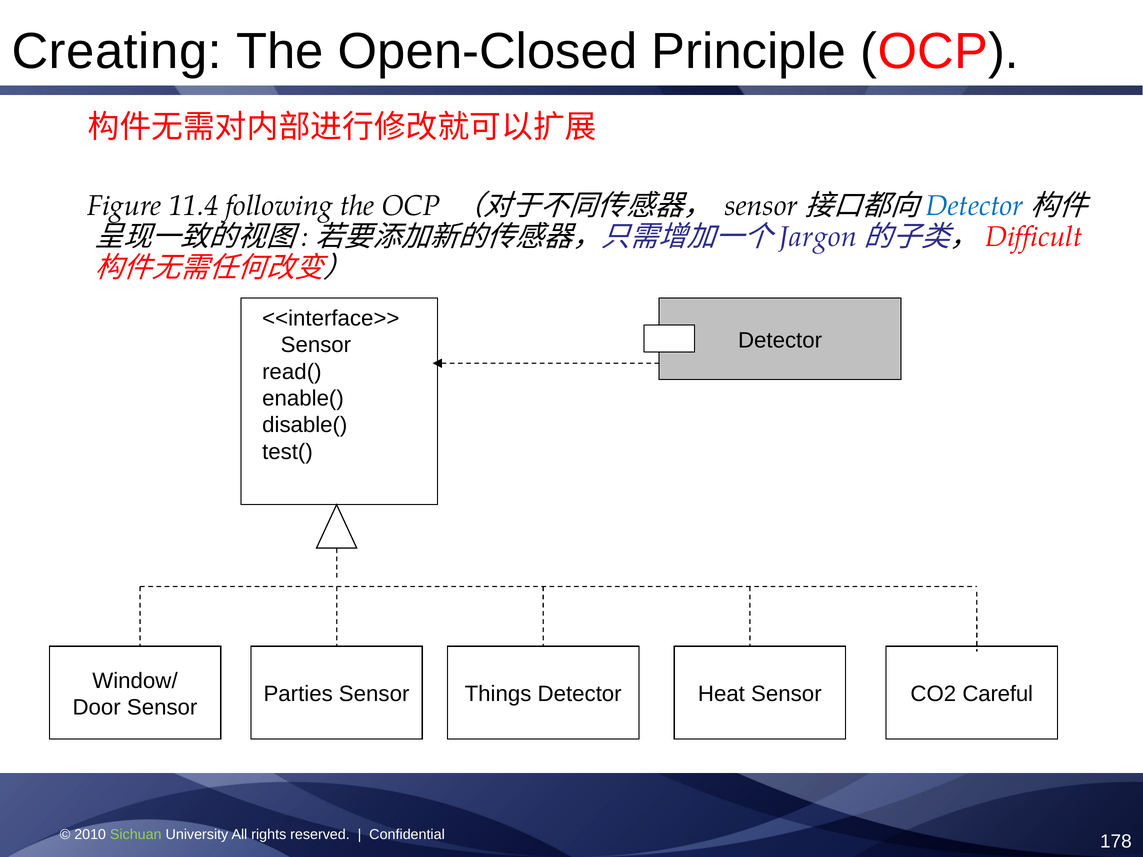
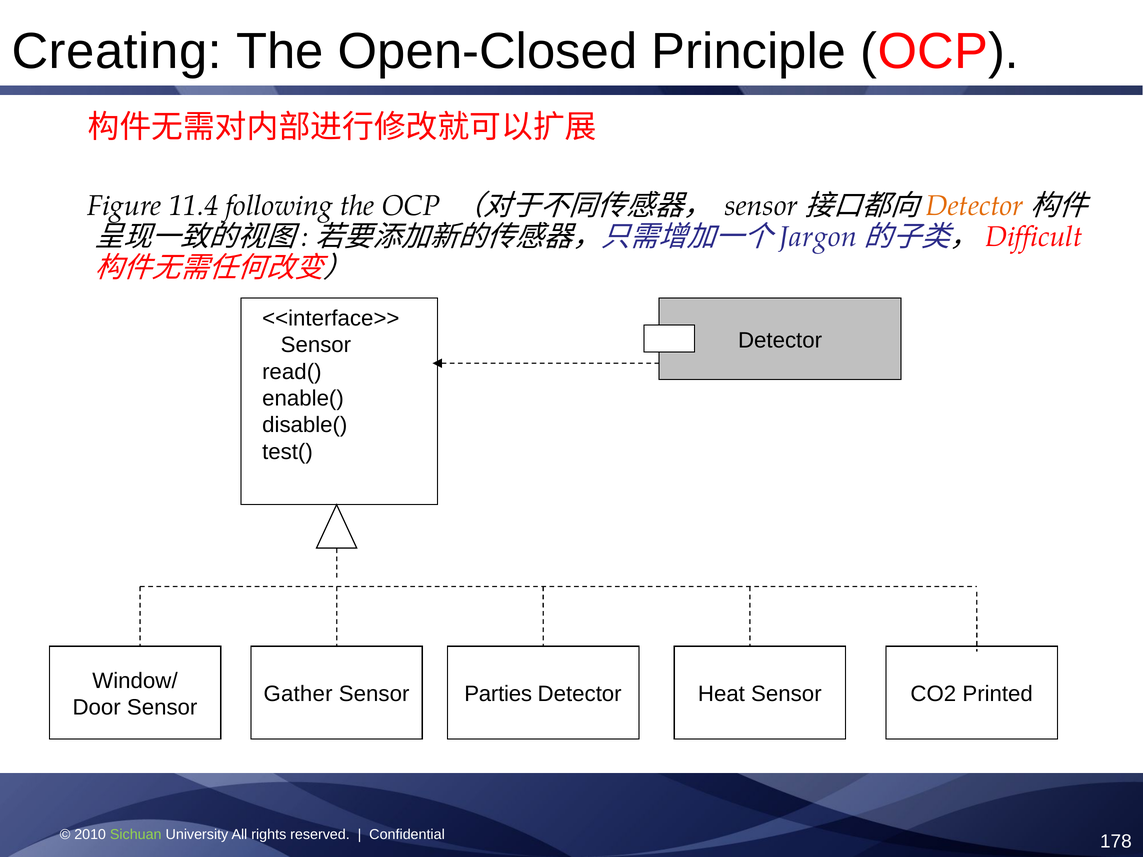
Detector at (975, 206) colour: blue -> orange
Parties: Parties -> Gather
Things: Things -> Parties
Careful: Careful -> Printed
